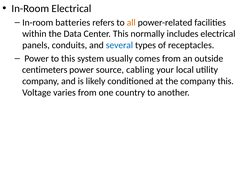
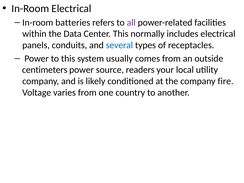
all colour: orange -> purple
cabling: cabling -> readers
company this: this -> fire
